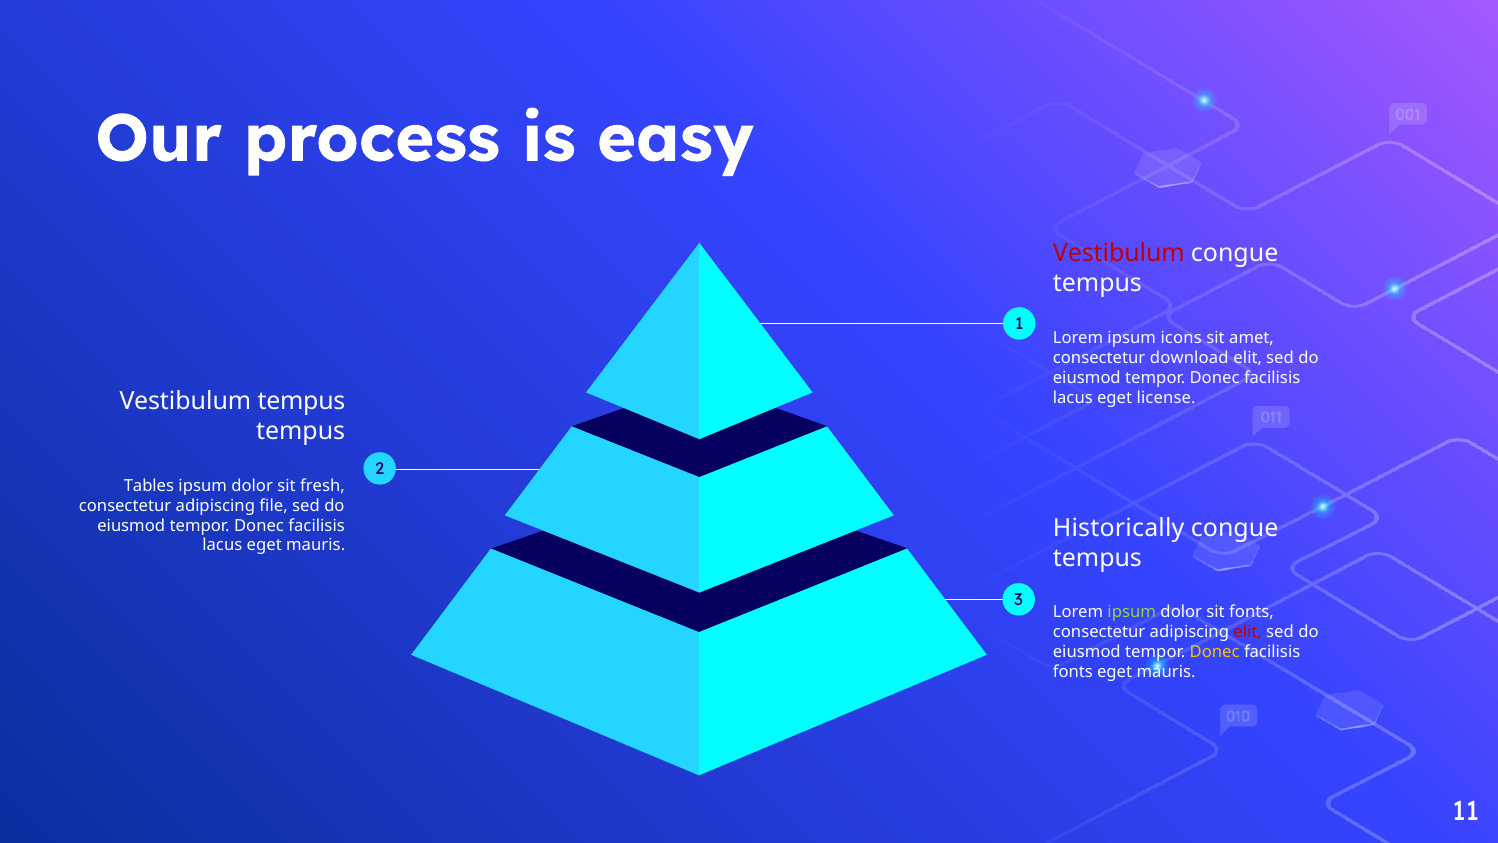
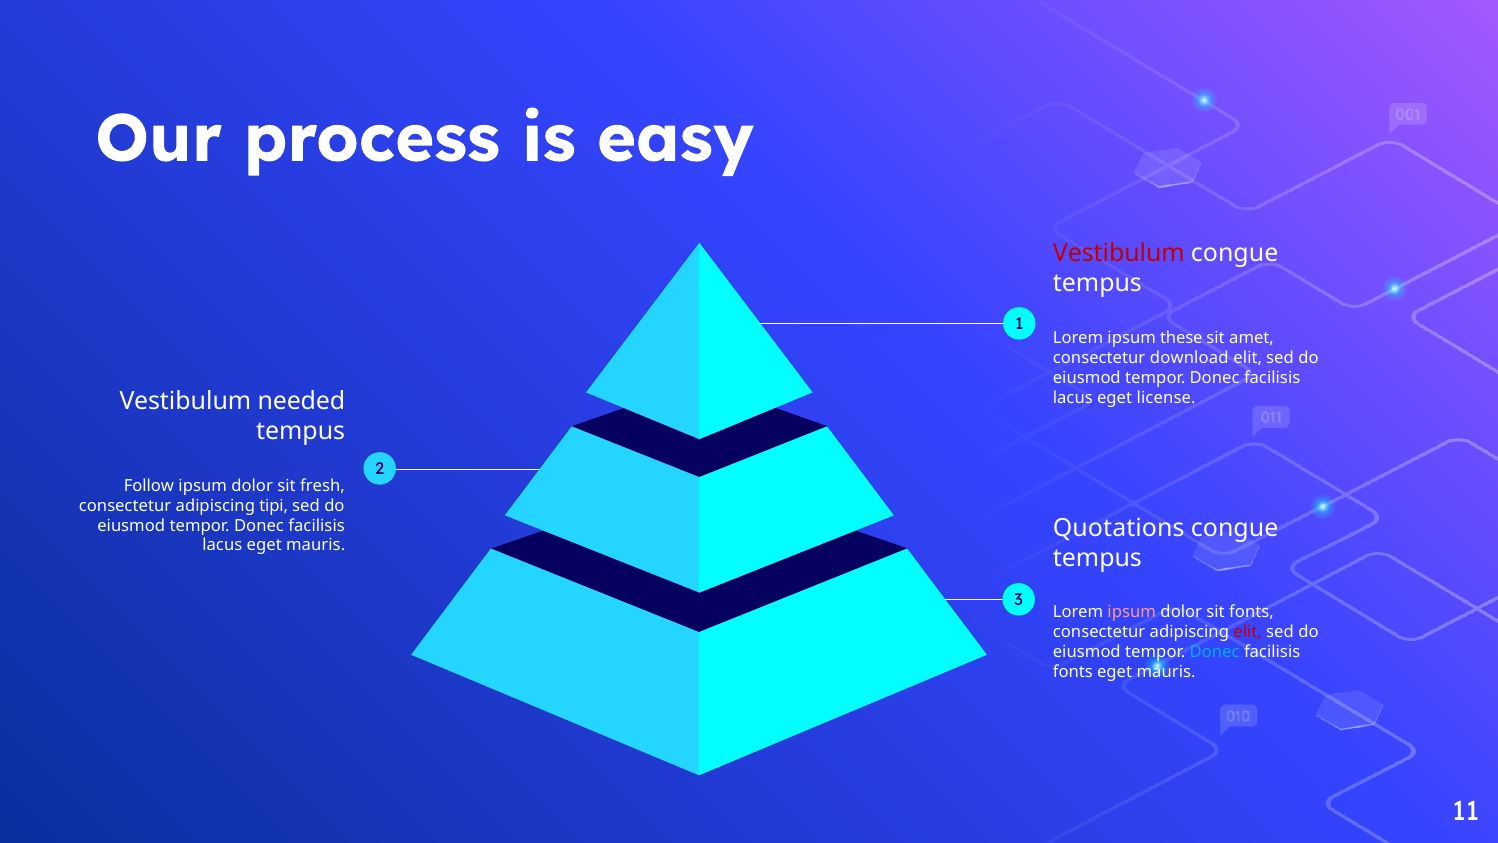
icons: icons -> these
Vestibulum tempus: tempus -> needed
Tables: Tables -> Follow
file: file -> tipi
Historically: Historically -> Quotations
ipsum at (1132, 612) colour: light green -> pink
Donec at (1215, 652) colour: yellow -> light blue
